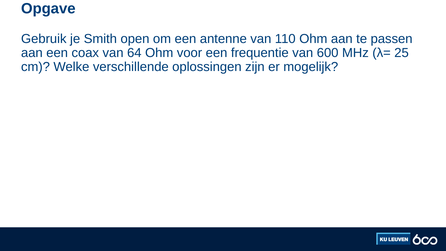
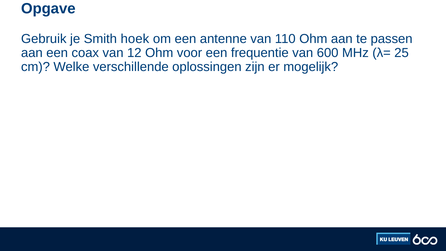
open: open -> hoek
64: 64 -> 12
